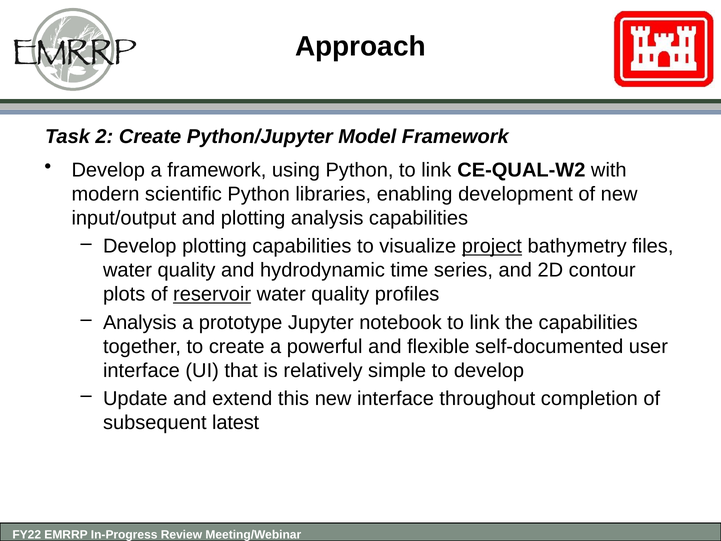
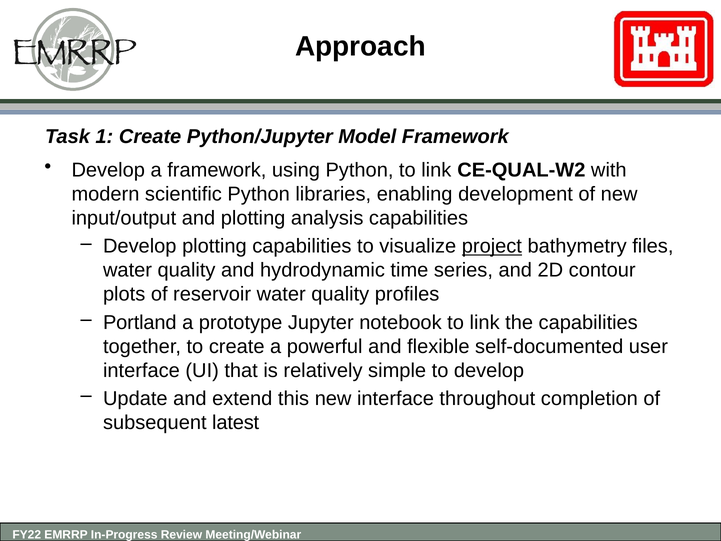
2: 2 -> 1
reservoir underline: present -> none
Analysis at (140, 322): Analysis -> Portland
